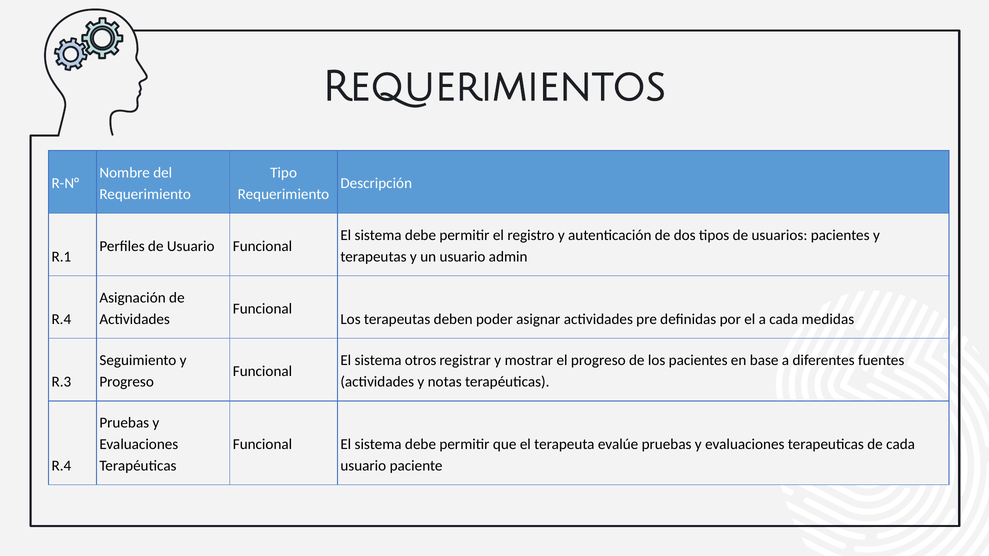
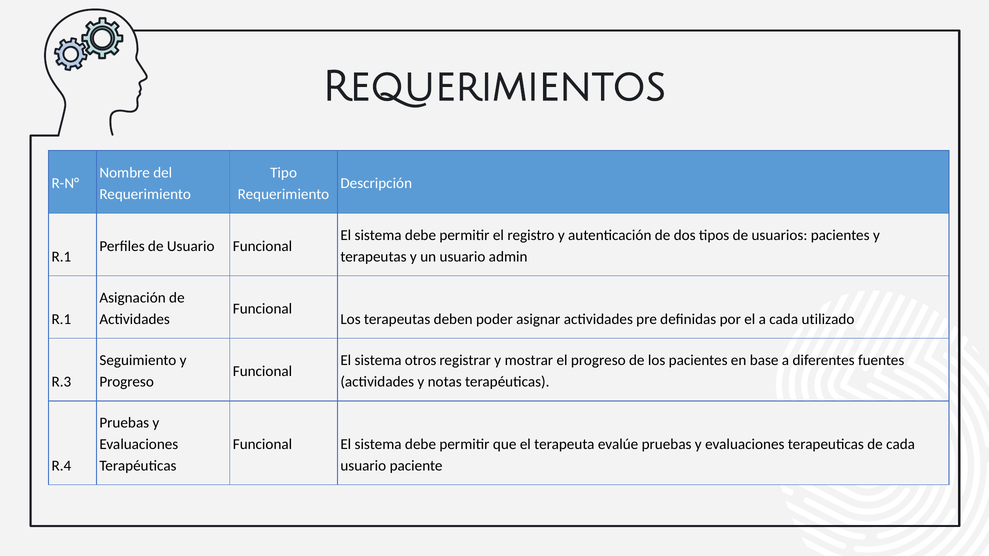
R.4 at (61, 320): R.4 -> R.1
medidas: medidas -> utilizado
